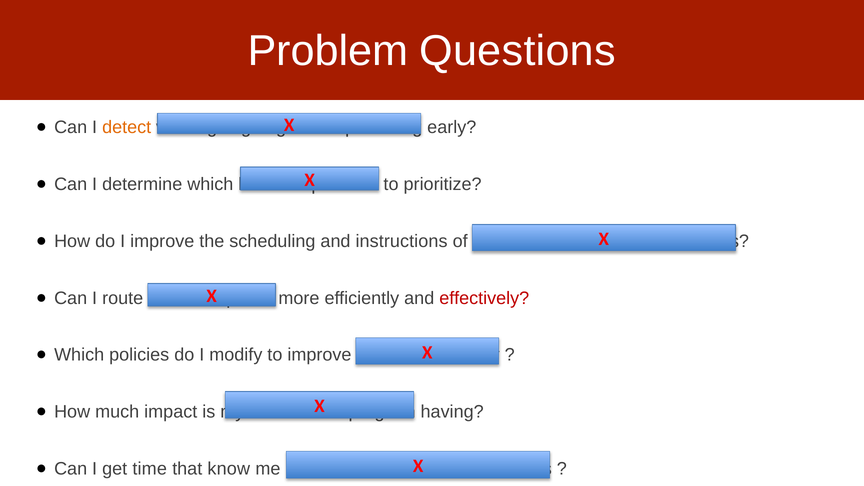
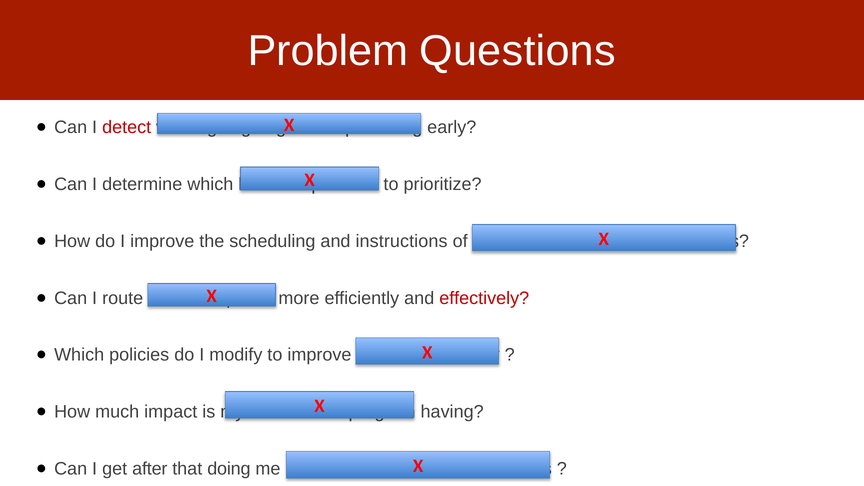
detect colour: orange -> red
time: time -> after
know: know -> doing
